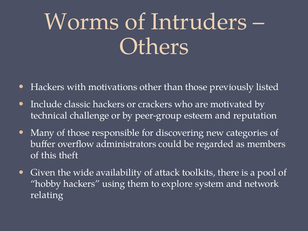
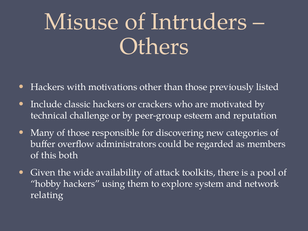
Worms: Worms -> Misuse
theft: theft -> both
